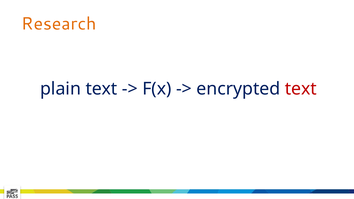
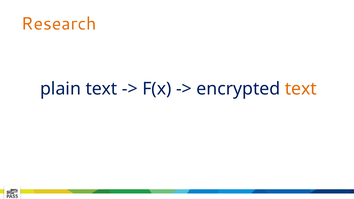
text at (301, 89) colour: red -> orange
